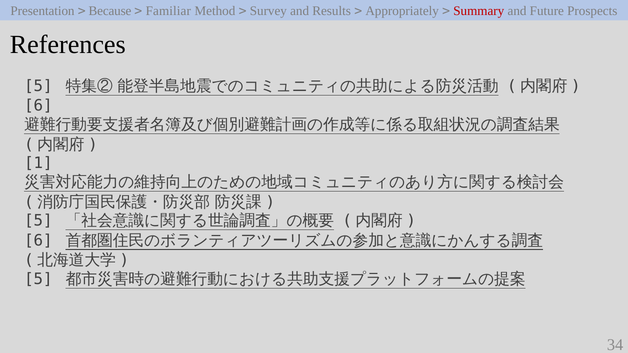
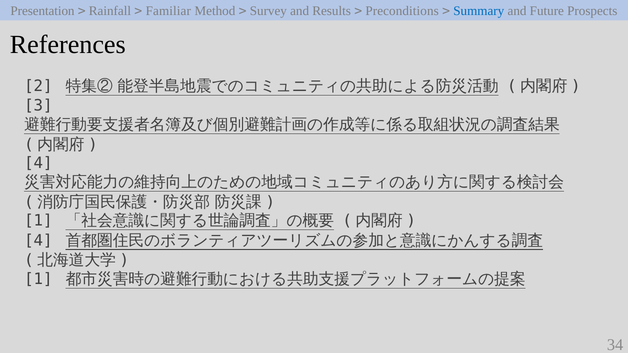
Because: Because -> Rainfall
Appropriately: Appropriately -> Preconditions
Summary colour: red -> blue
5 at (38, 86): 5 -> 2
6 at (38, 106): 6 -> 3
1 at (38, 163): 1 -> 4
5 at (38, 221): 5 -> 1
6 at (38, 241): 6 -> 4
5 at (38, 279): 5 -> 1
